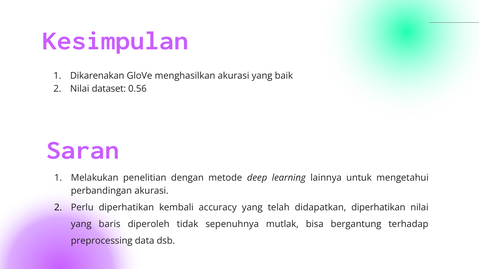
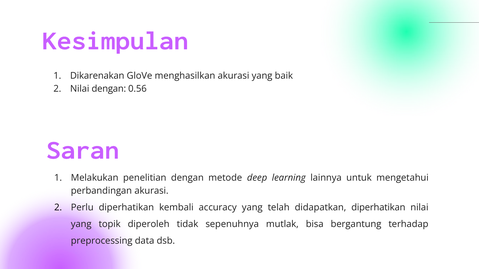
Nilai dataset: dataset -> dengan
baris: baris -> topik
